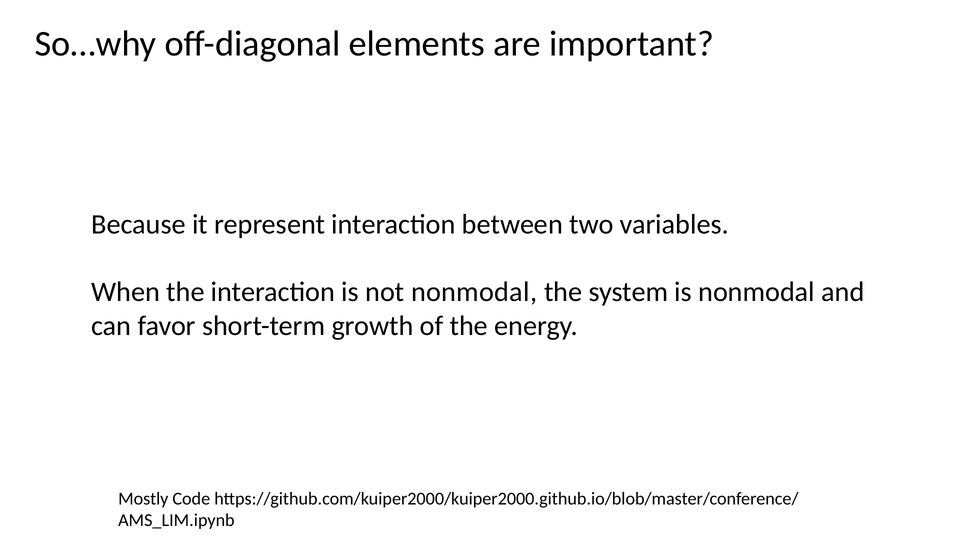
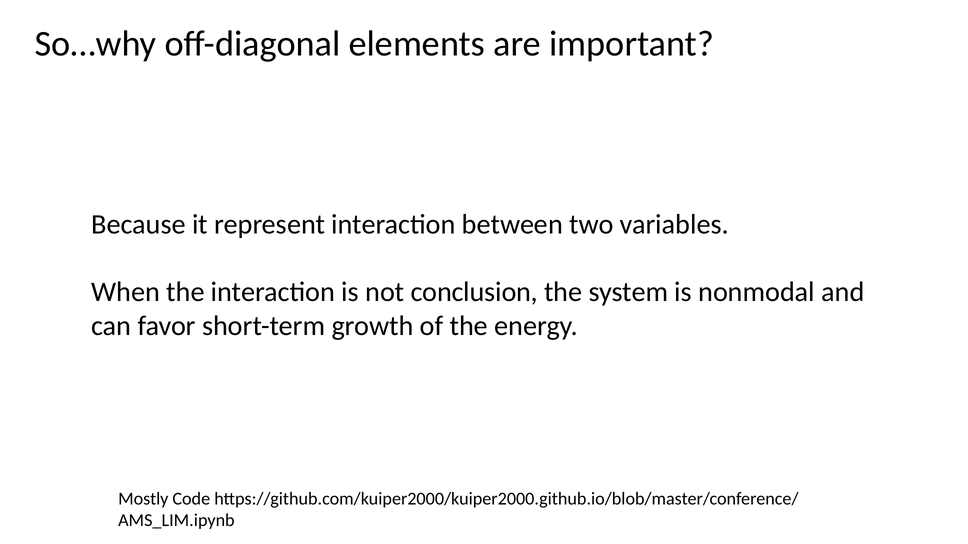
not nonmodal: nonmodal -> conclusion
